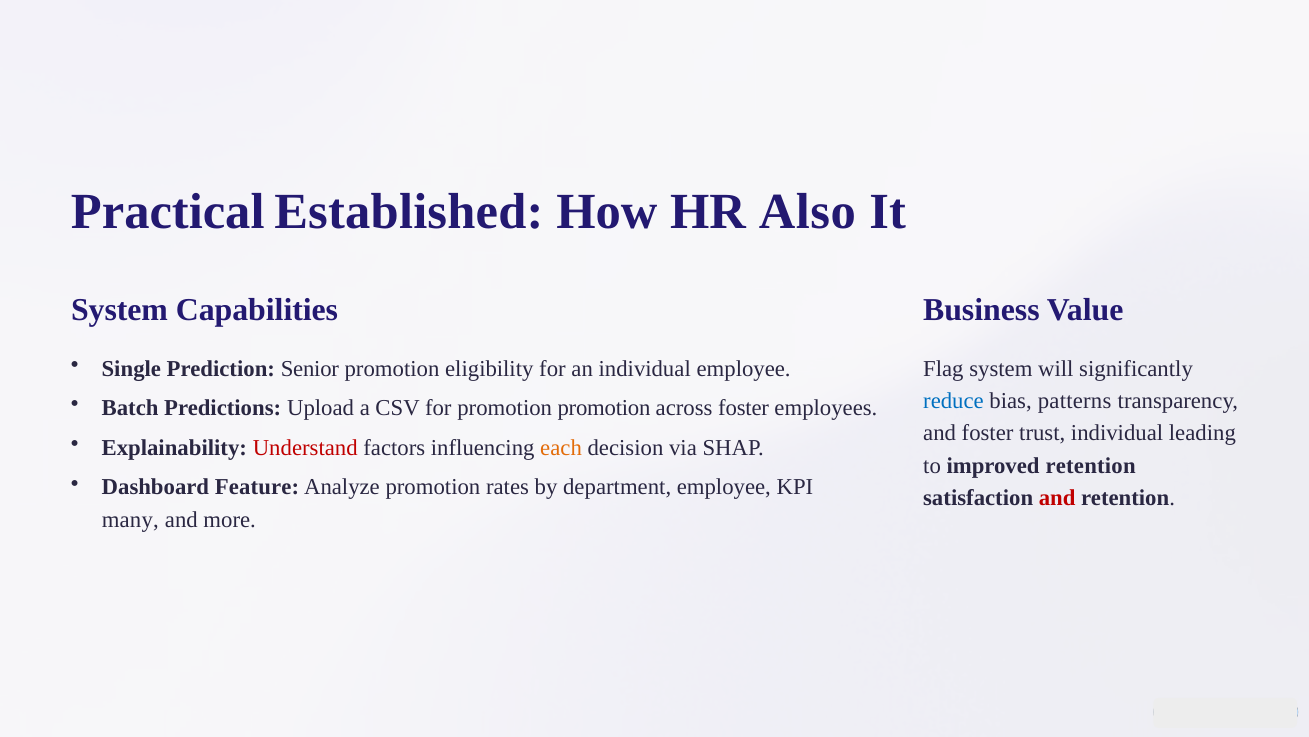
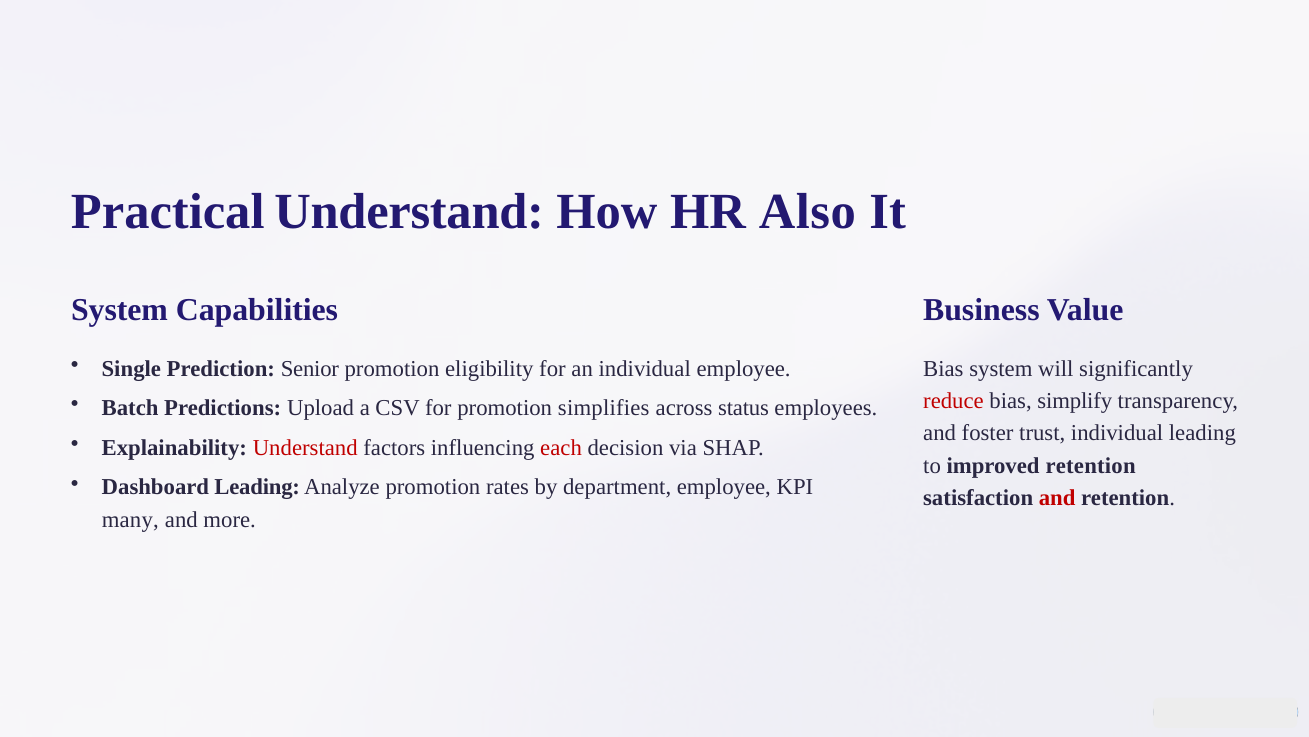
Practical Established: Established -> Understand
Flag at (943, 368): Flag -> Bias
reduce colour: blue -> red
patterns: patterns -> simplify
promotion promotion: promotion -> simplifies
across foster: foster -> status
each colour: orange -> red
Dashboard Feature: Feature -> Leading
